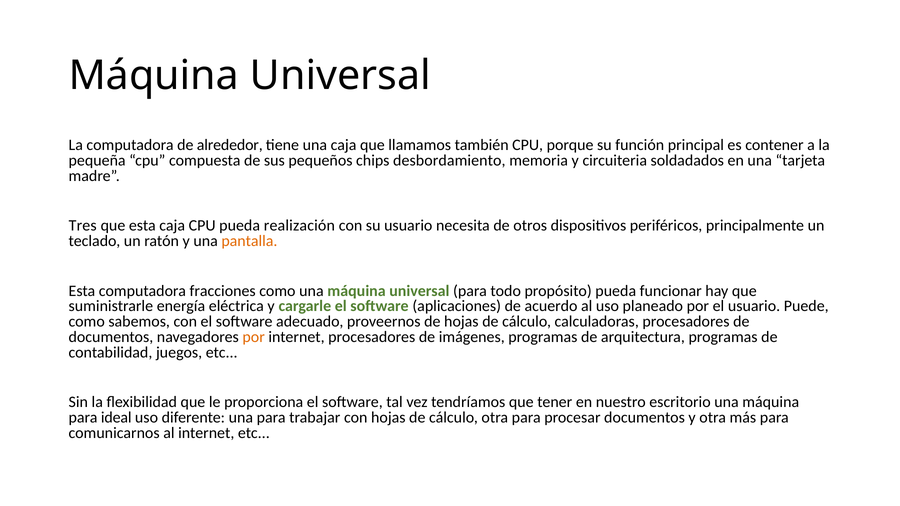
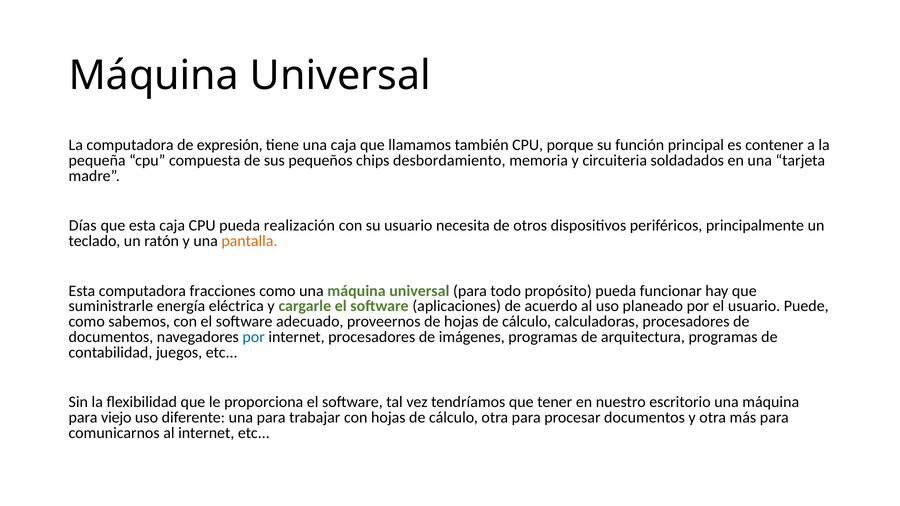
alrededor: alrededor -> expresión
Tres: Tres -> Días
por at (254, 337) colour: orange -> blue
ideal: ideal -> viejo
